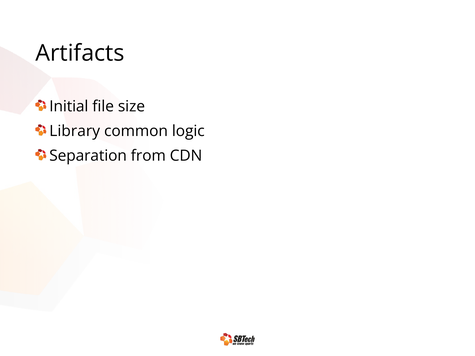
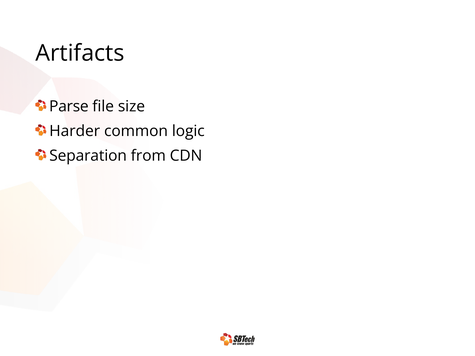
Initial: Initial -> Parse
Library: Library -> Harder
